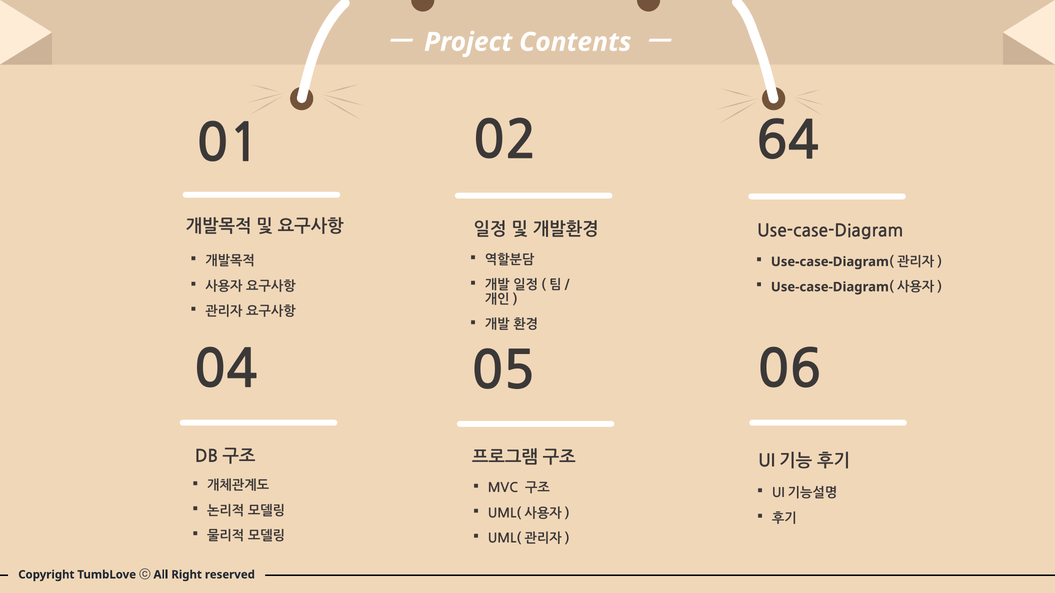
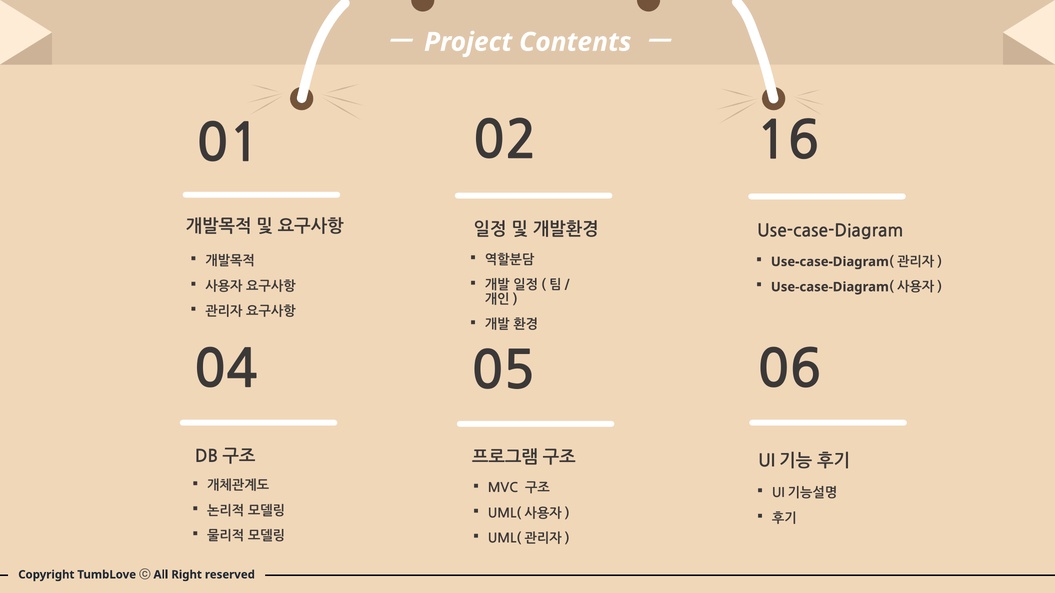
64: 64 -> 16
